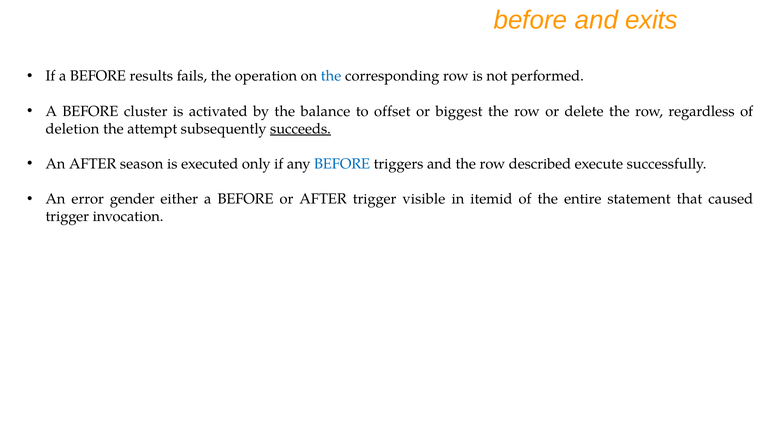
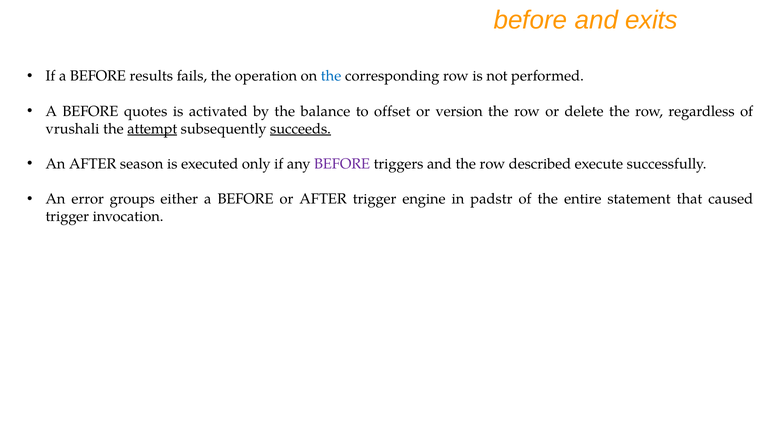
cluster: cluster -> quotes
biggest: biggest -> version
deletion: deletion -> vrushali
attempt underline: none -> present
BEFORE at (342, 164) colour: blue -> purple
gender: gender -> groups
visible: visible -> engine
itemid: itemid -> padstr
